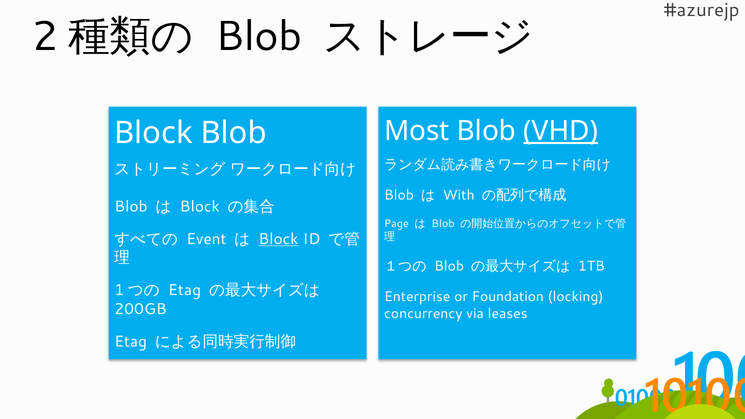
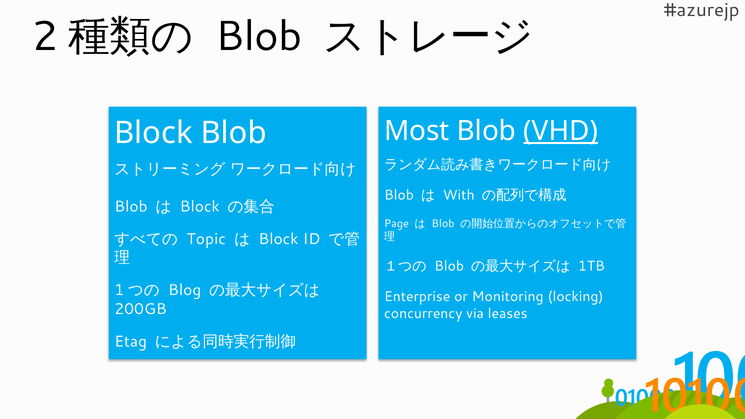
Event: Event -> Topic
Block at (278, 239) underline: present -> none
Etag at (185, 290): Etag -> Blog
Foundation: Foundation -> Monitoring
